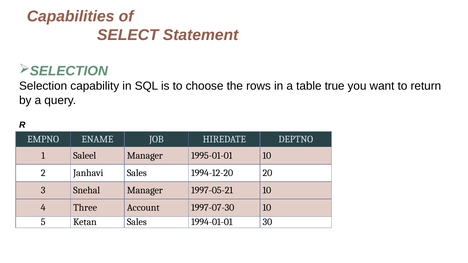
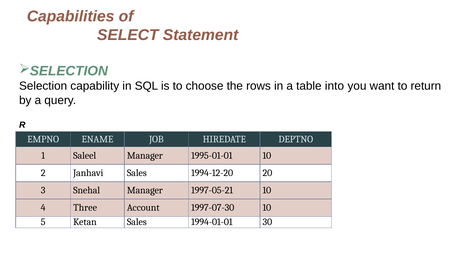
true: true -> into
